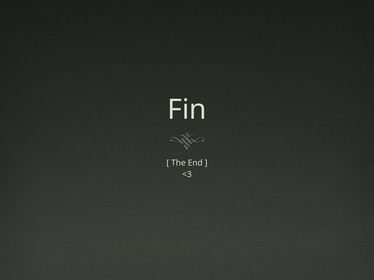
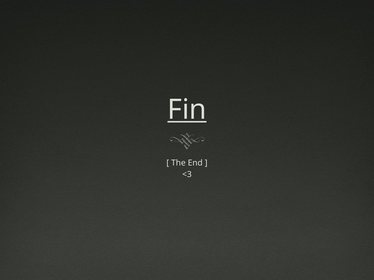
Fin underline: none -> present
